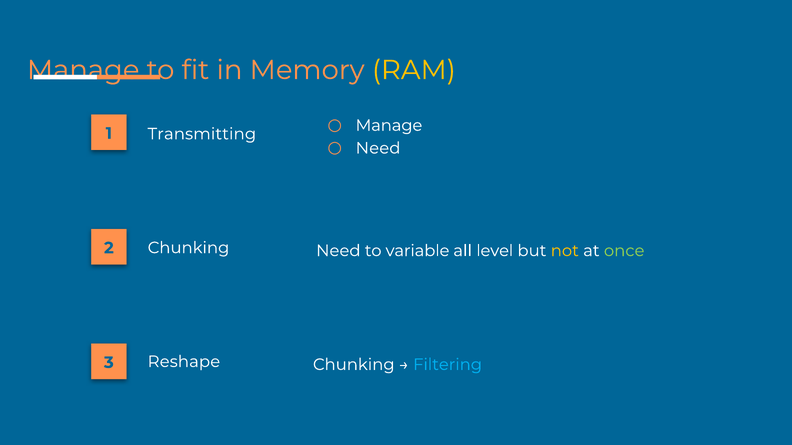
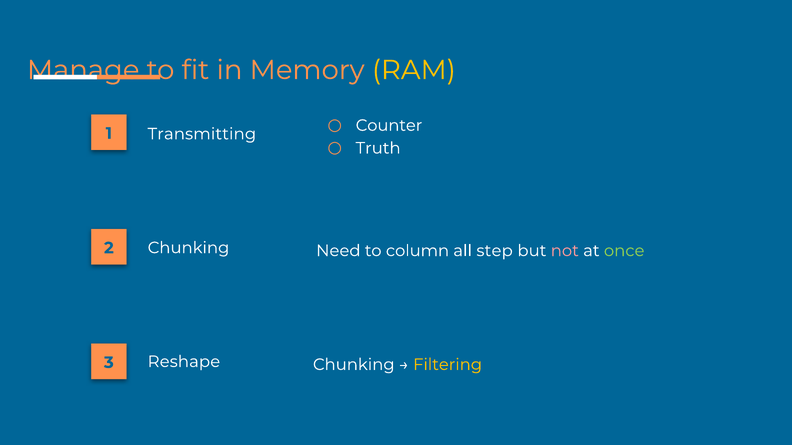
Manage at (389, 126): Manage -> Counter
Need at (378, 148): Need -> Truth
variable: variable -> column
level: level -> step
not colour: yellow -> pink
Filtering colour: light blue -> yellow
